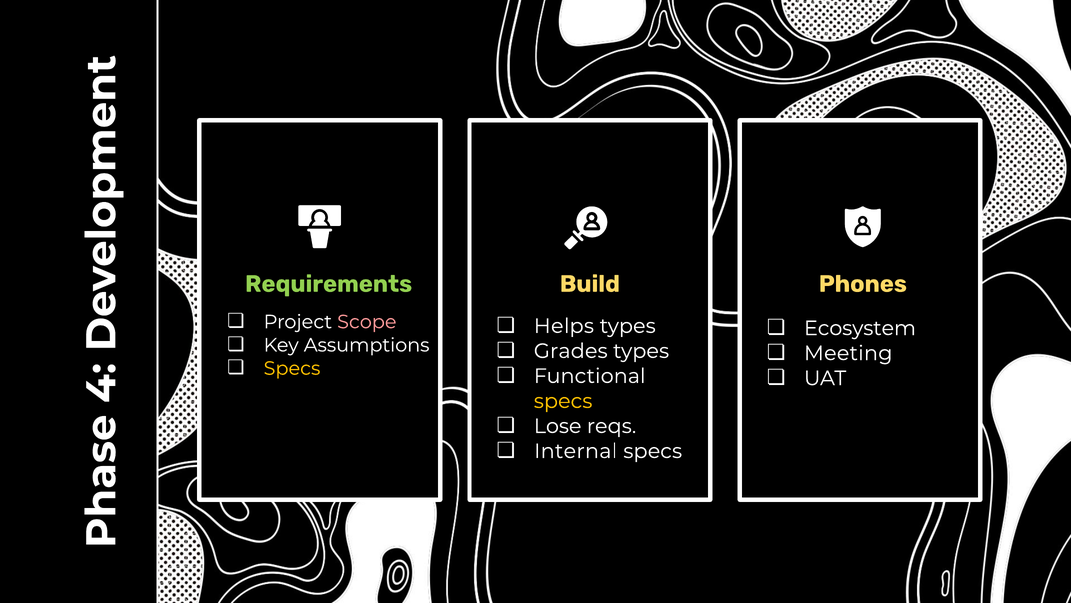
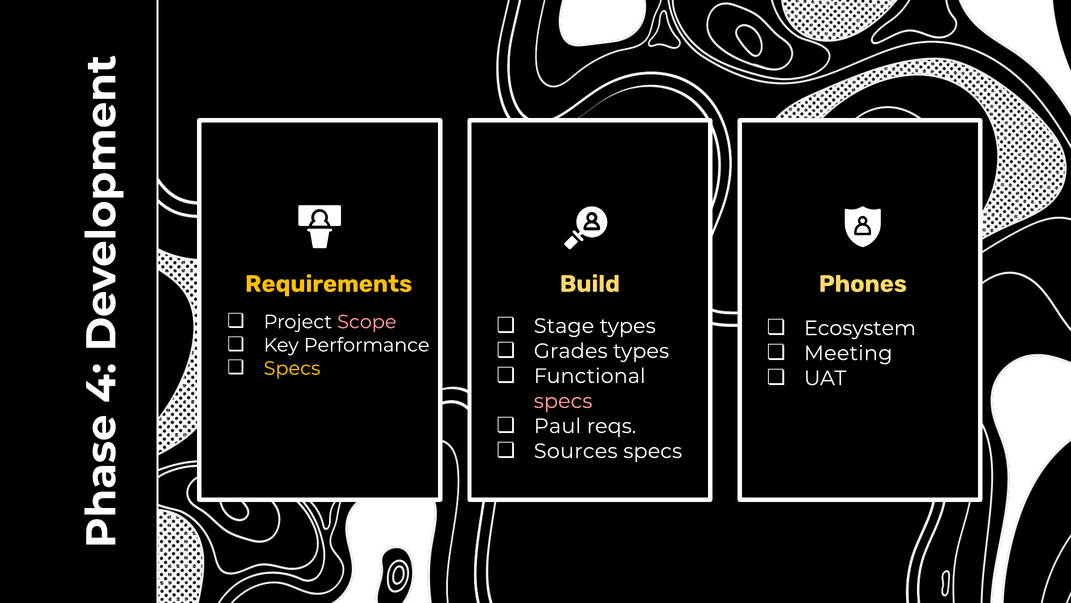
Requirements colour: light green -> yellow
Helps: Helps -> Stage
Assumptions: Assumptions -> Performance
specs at (563, 401) colour: yellow -> pink
Lose: Lose -> Paul
Internal: Internal -> Sources
